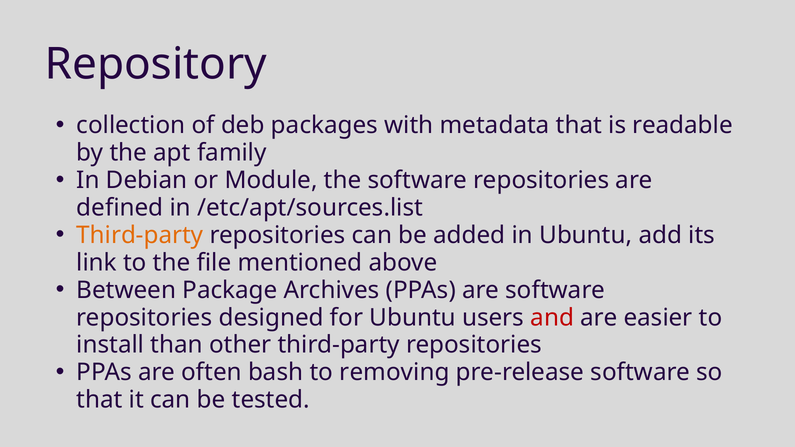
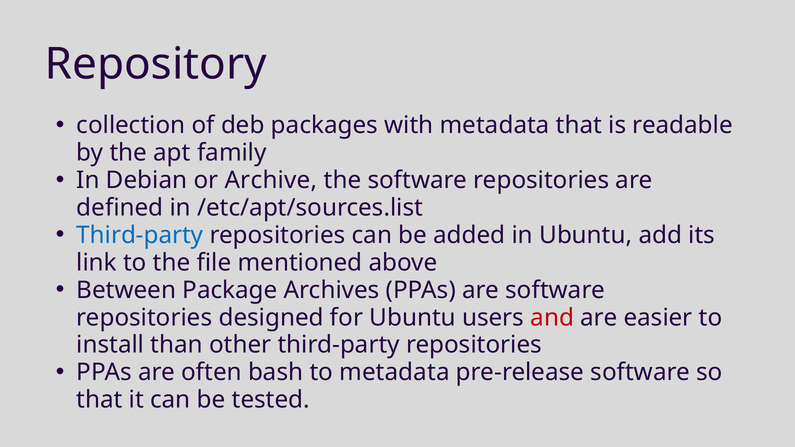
Module: Module -> Archive
Third-party at (140, 235) colour: orange -> blue
to removing: removing -> metadata
